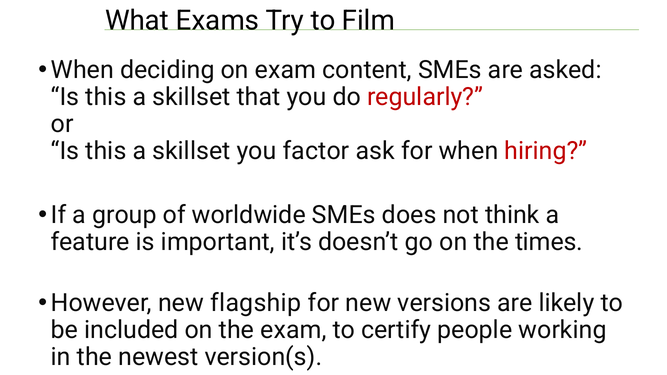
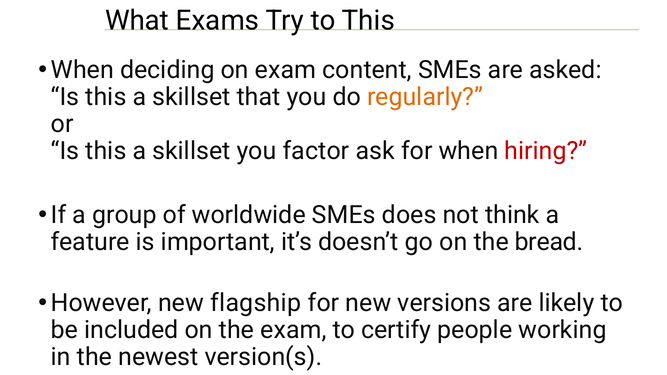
to Film: Film -> This
regularly colour: red -> orange
times: times -> bread
